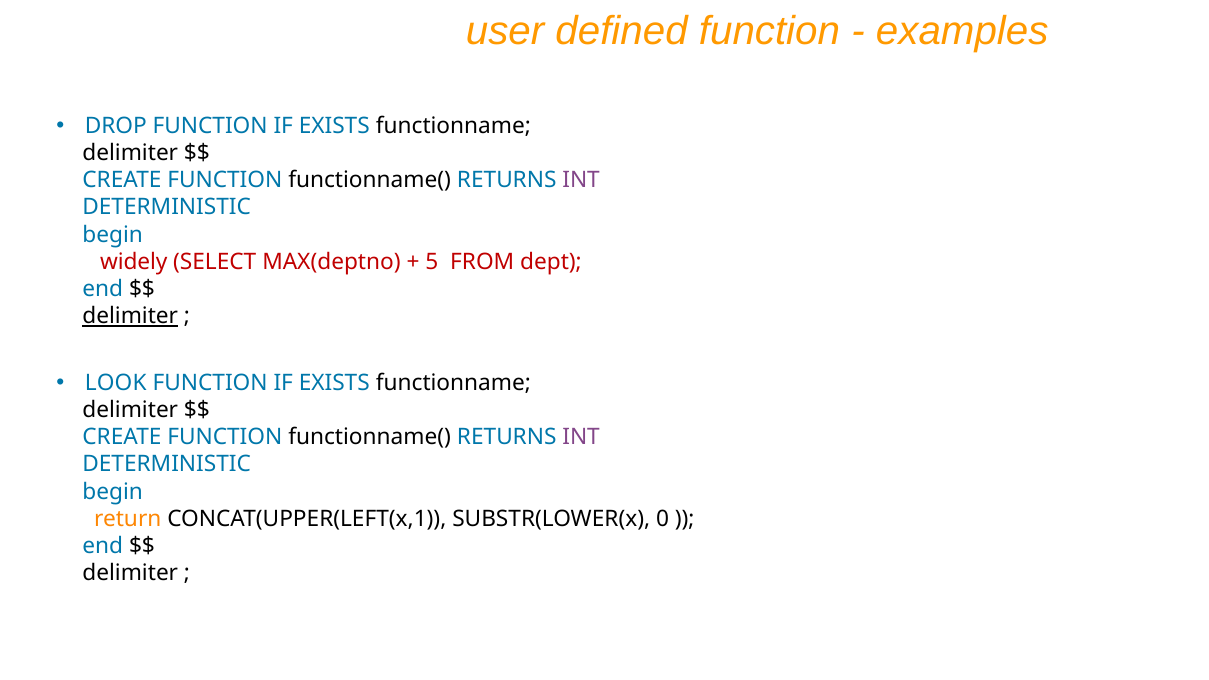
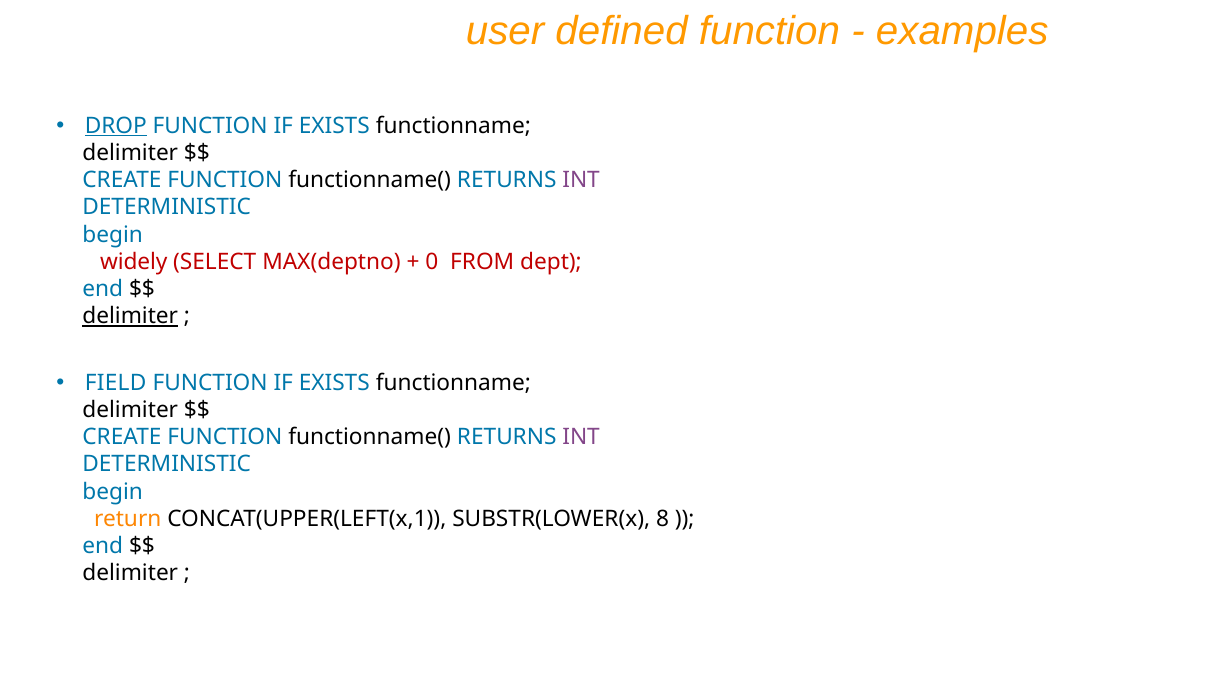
DROP underline: none -> present
5: 5 -> 0
LOOK: LOOK -> FIELD
0: 0 -> 8
